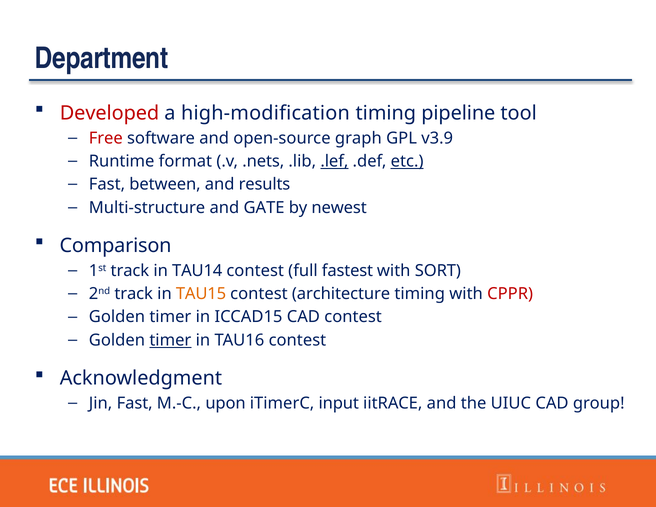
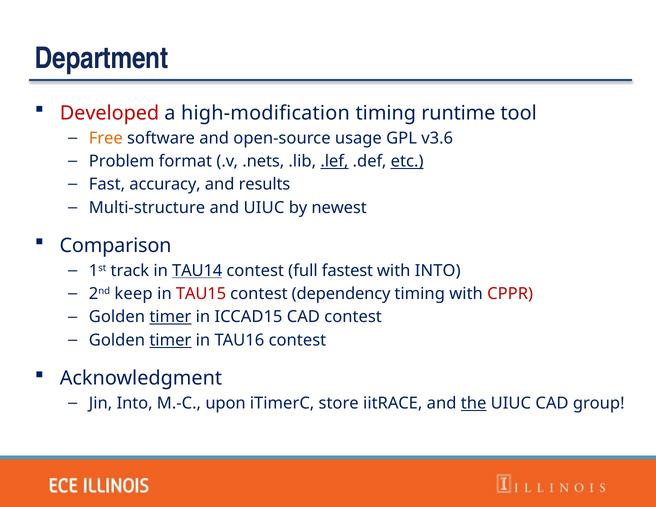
pipeline: pipeline -> runtime
Free colour: red -> orange
graph: graph -> usage
v3.9: v3.9 -> v3.6
Runtime: Runtime -> Problem
between: between -> accuracy
and GATE: GATE -> UIUC
TAU14 underline: none -> present
with SORT: SORT -> INTO
2nd track: track -> keep
TAU15 colour: orange -> red
architecture: architecture -> dependency
timer at (170, 317) underline: none -> present
Jin Fast: Fast -> Into
input: input -> store
the underline: none -> present
